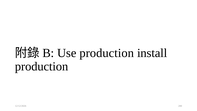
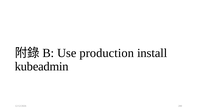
production at (42, 66): production -> kubeadmin
